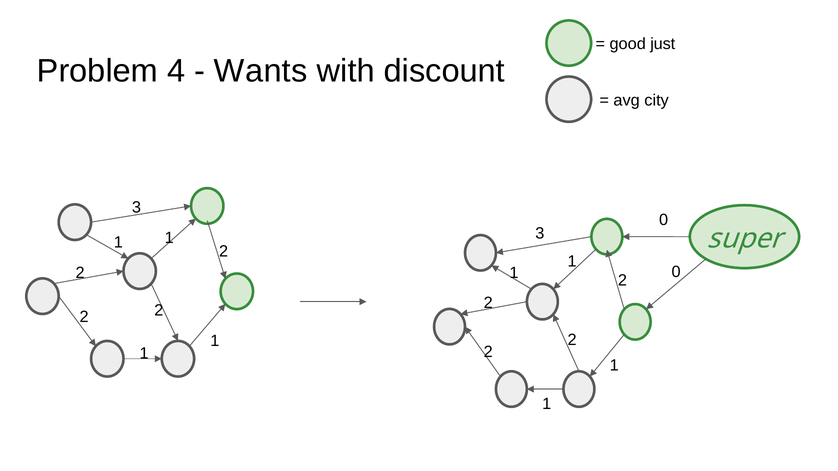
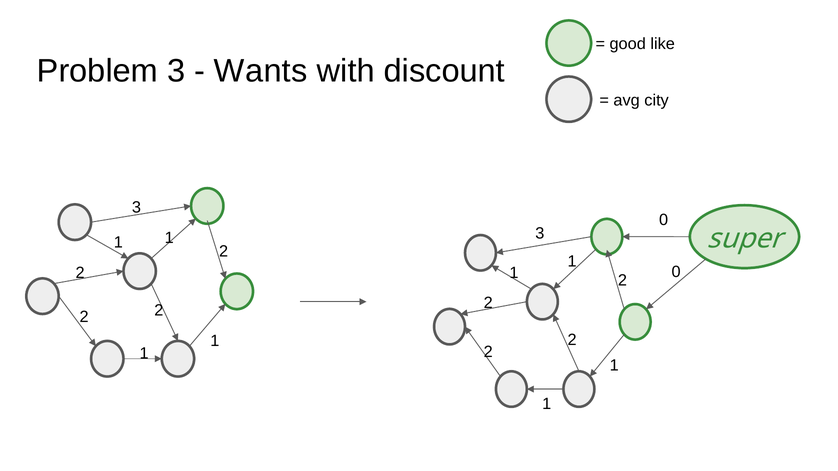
just: just -> like
Problem 4: 4 -> 3
